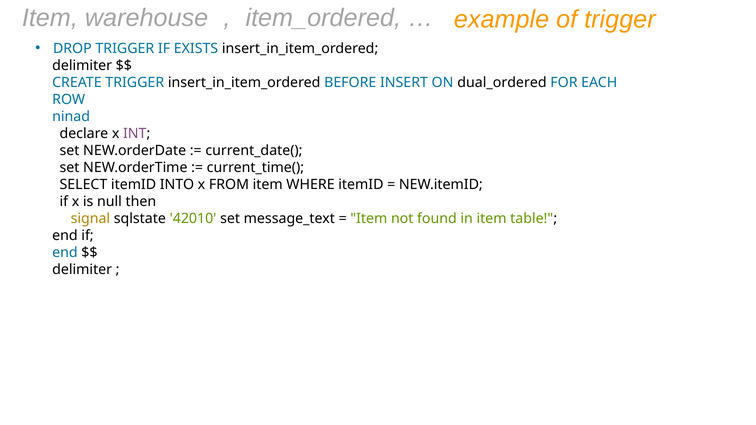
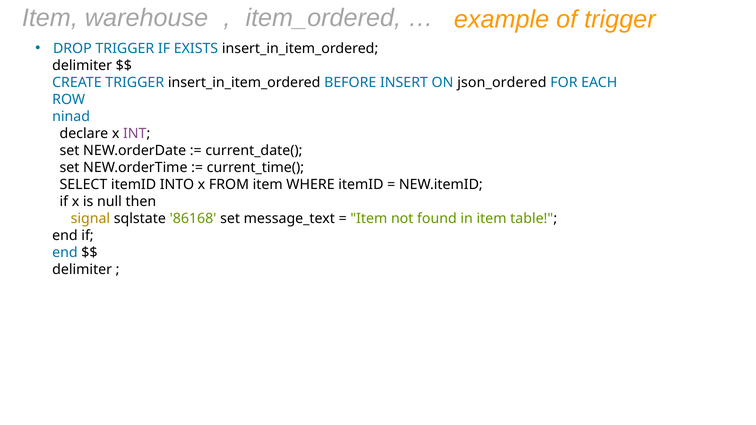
dual_ordered: dual_ordered -> json_ordered
42010: 42010 -> 86168
